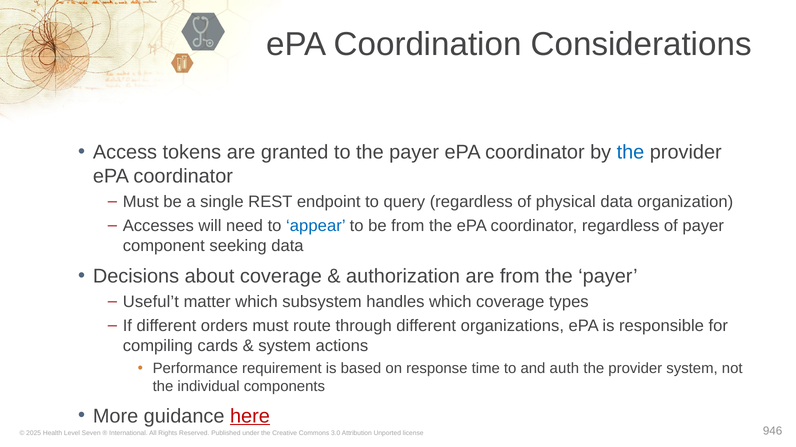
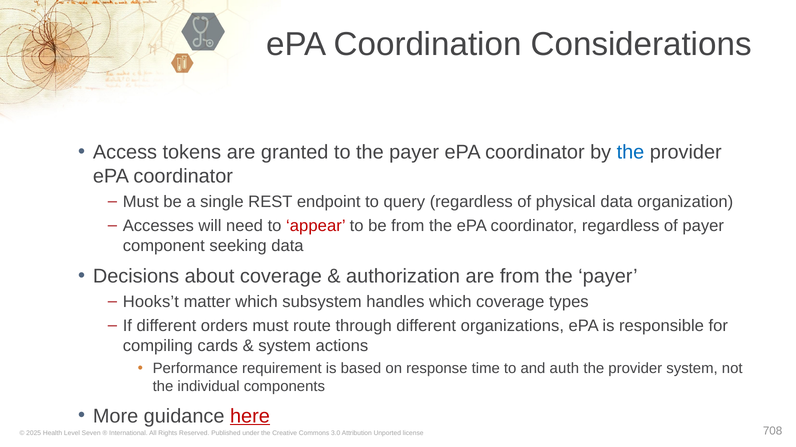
appear colour: blue -> red
Useful’t: Useful’t -> Hooks’t
946: 946 -> 708
